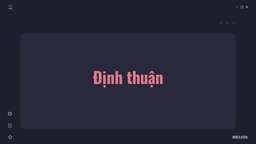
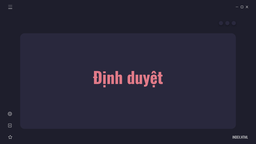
thuận: thuận -> duyệt
